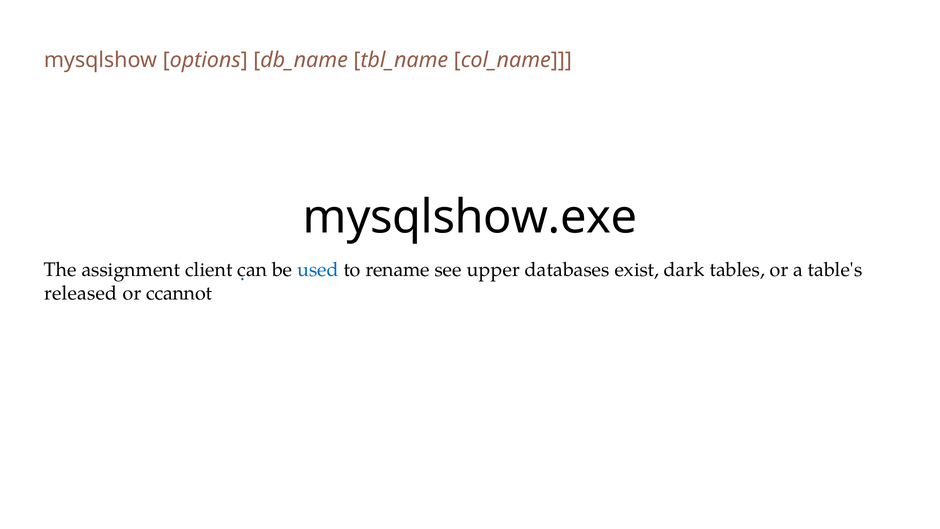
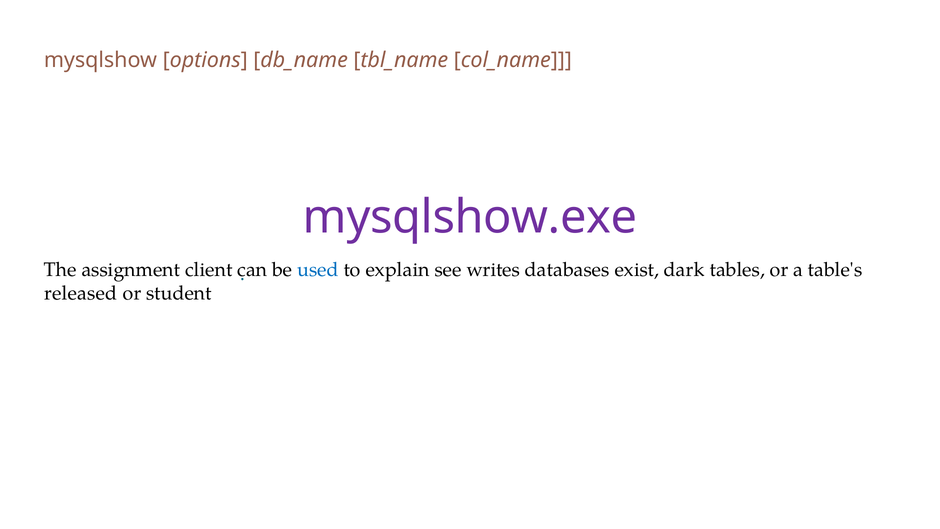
mysqlshow.exe colour: black -> purple
rename: rename -> explain
upper: upper -> writes
ccannot: ccannot -> student
